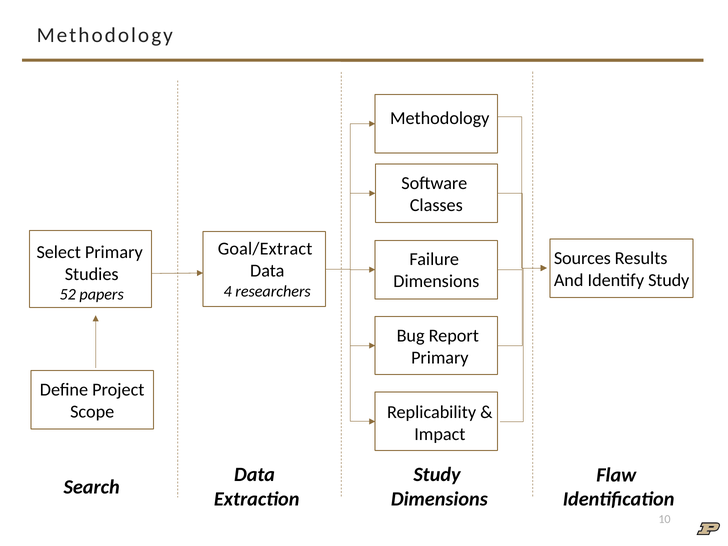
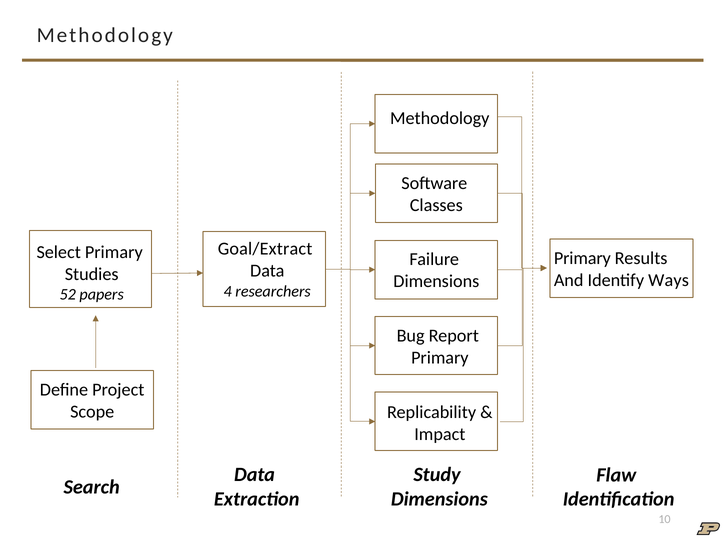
Sources at (582, 258): Sources -> Primary
Identify Study: Study -> Ways
